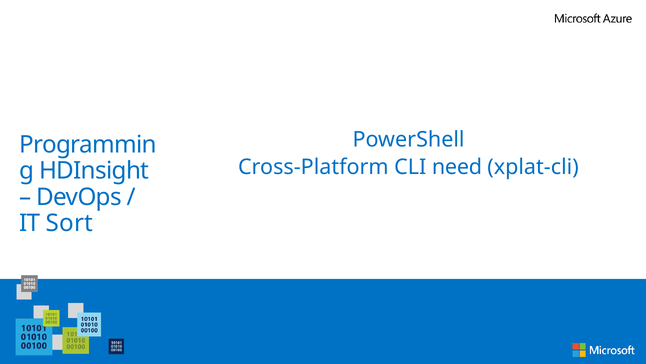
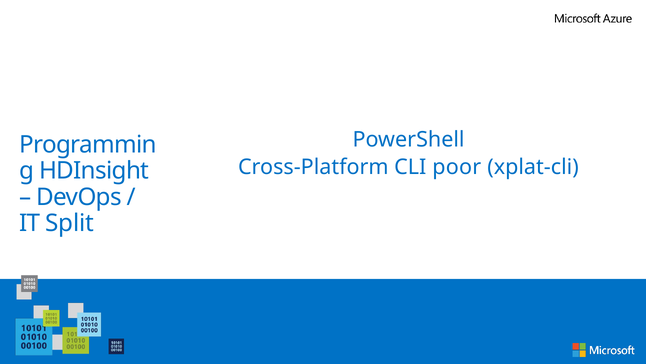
need: need -> poor
Sort: Sort -> Split
